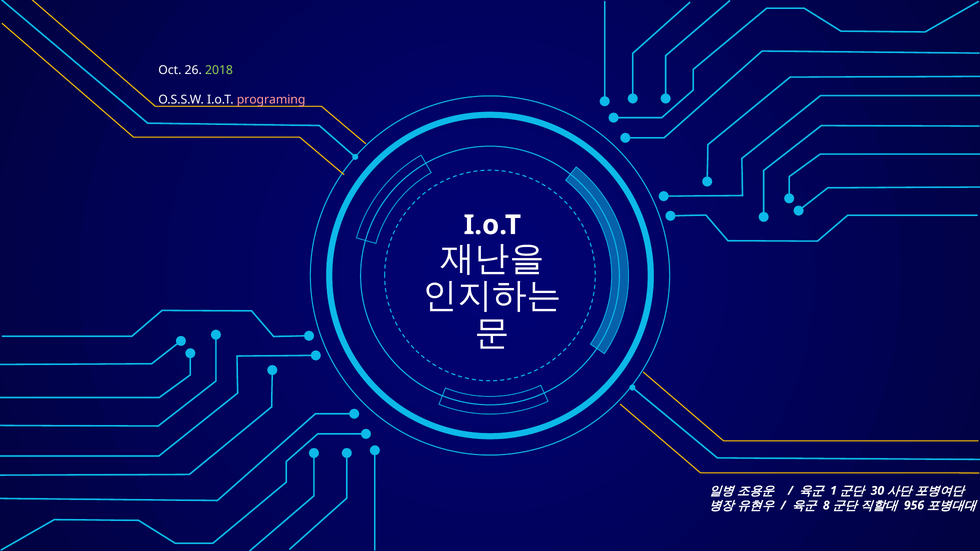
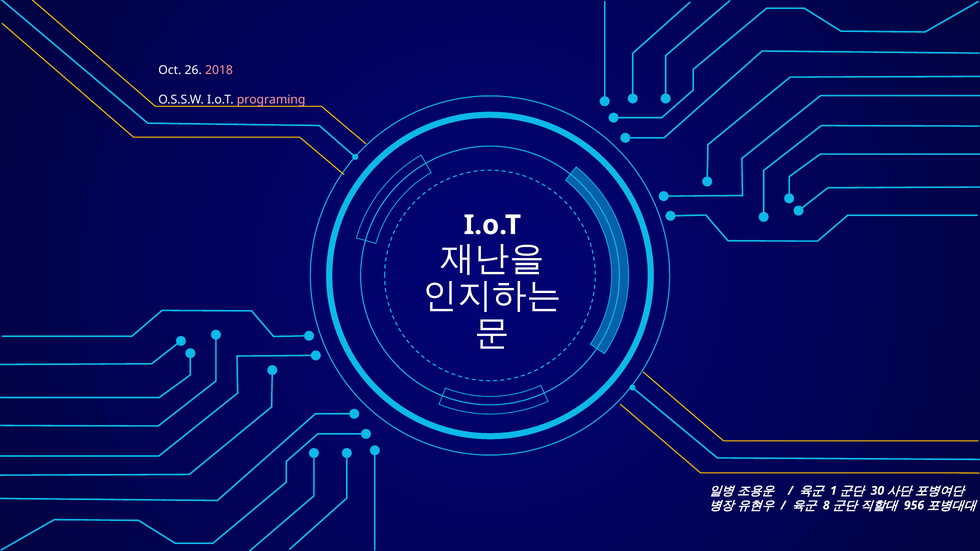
2018 colour: light green -> pink
